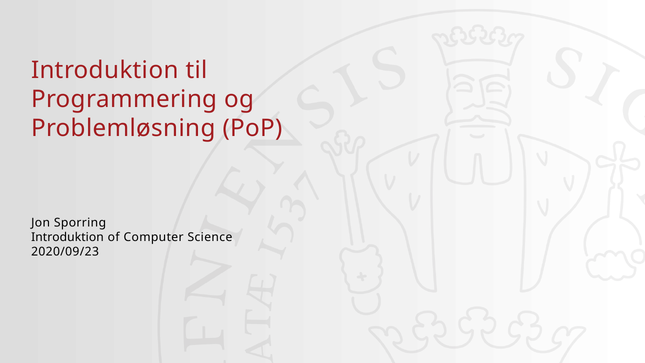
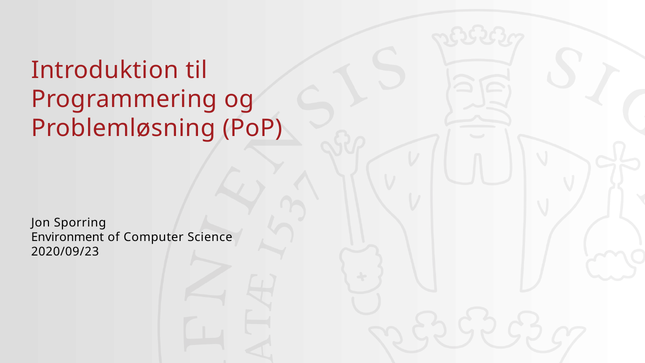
Introduktion at (67, 237): Introduktion -> Environment
